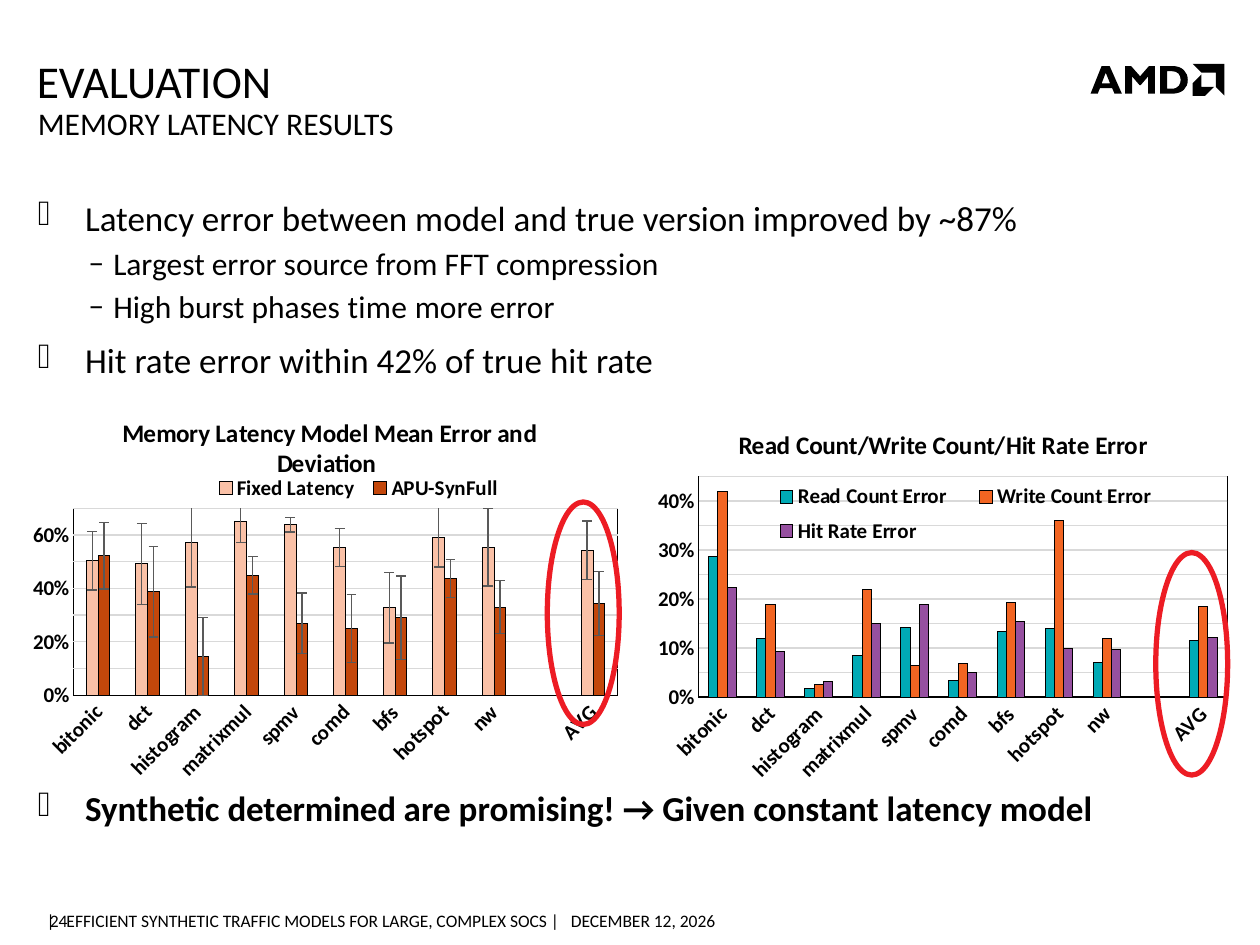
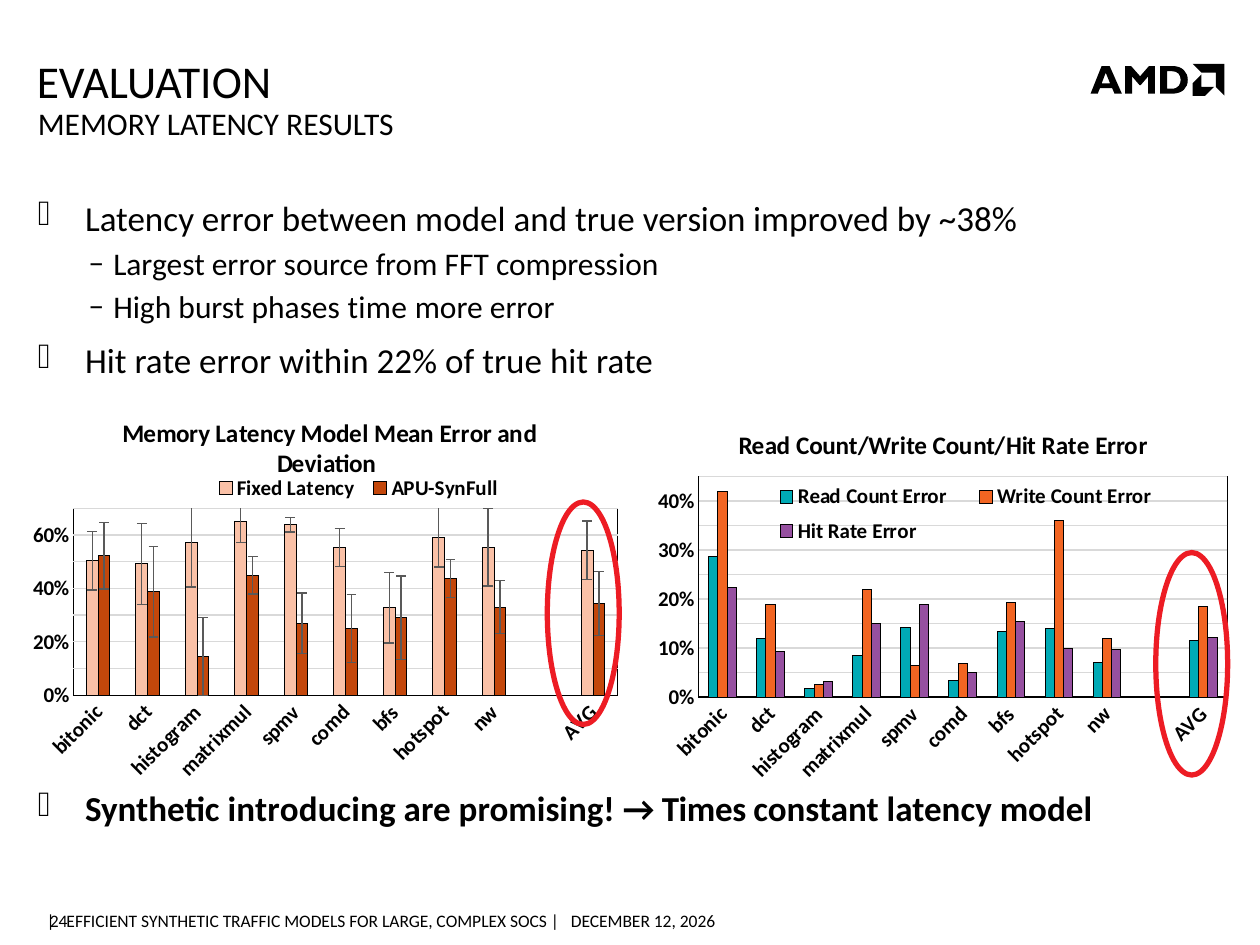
~87%: ~87% -> ~38%
42%: 42% -> 22%
determined: determined -> introducing
Given: Given -> Times
